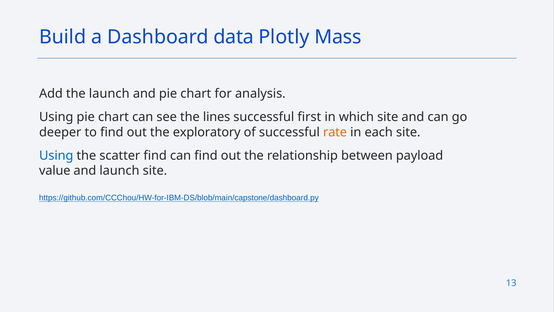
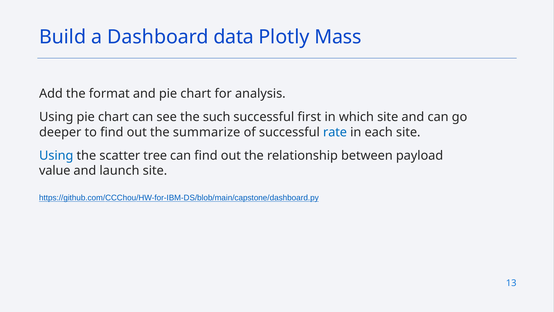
the launch: launch -> format
lines: lines -> such
exploratory: exploratory -> summarize
rate colour: orange -> blue
scatter find: find -> tree
